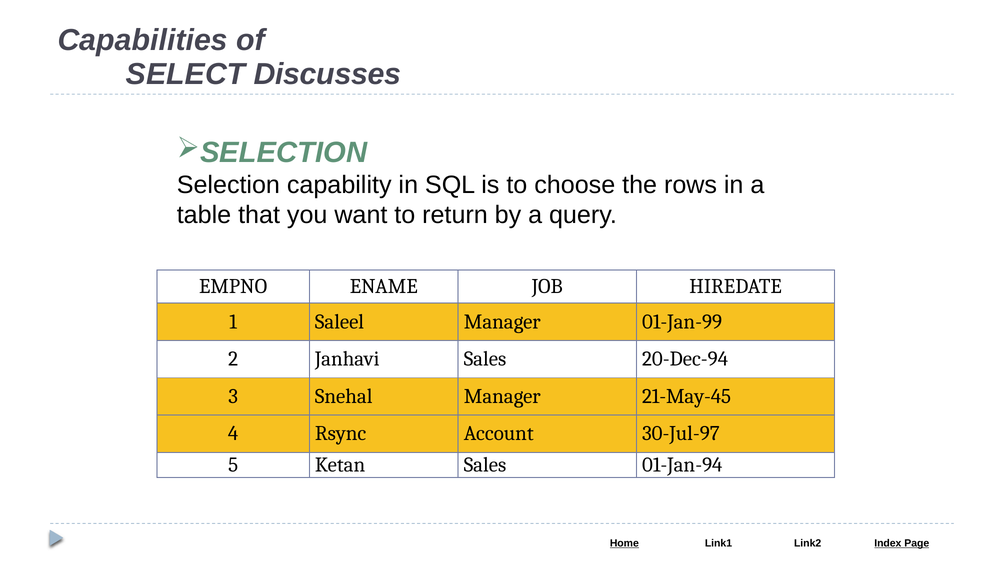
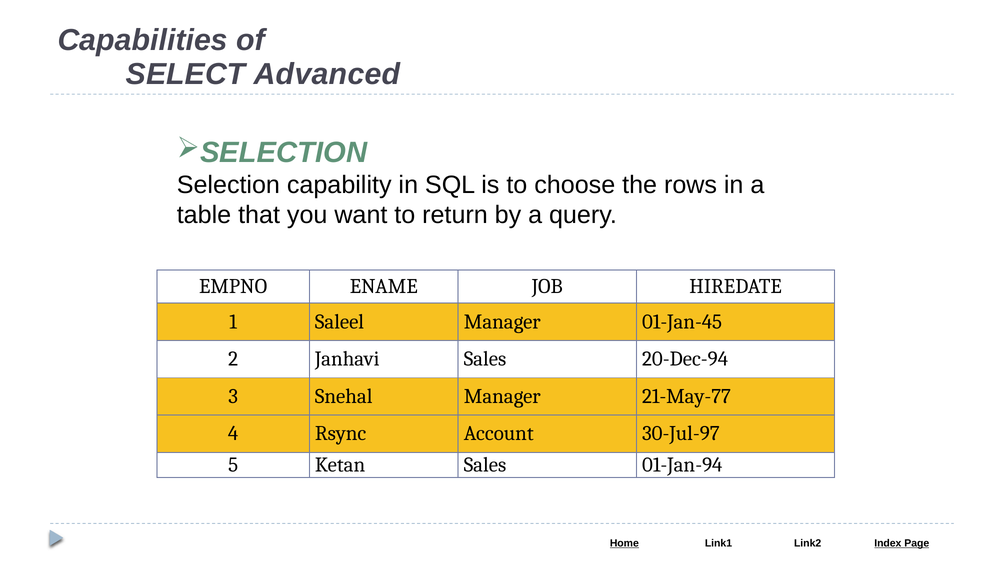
Discusses: Discusses -> Advanced
01-Jan-99: 01-Jan-99 -> 01-Jan-45
21-May-45: 21-May-45 -> 21-May-77
